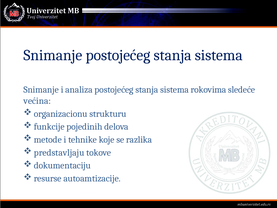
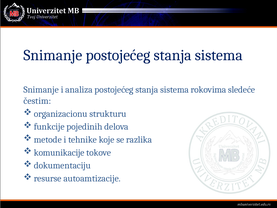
većina: većina -> čestim
predstavljaju: predstavljaju -> komunikacije
